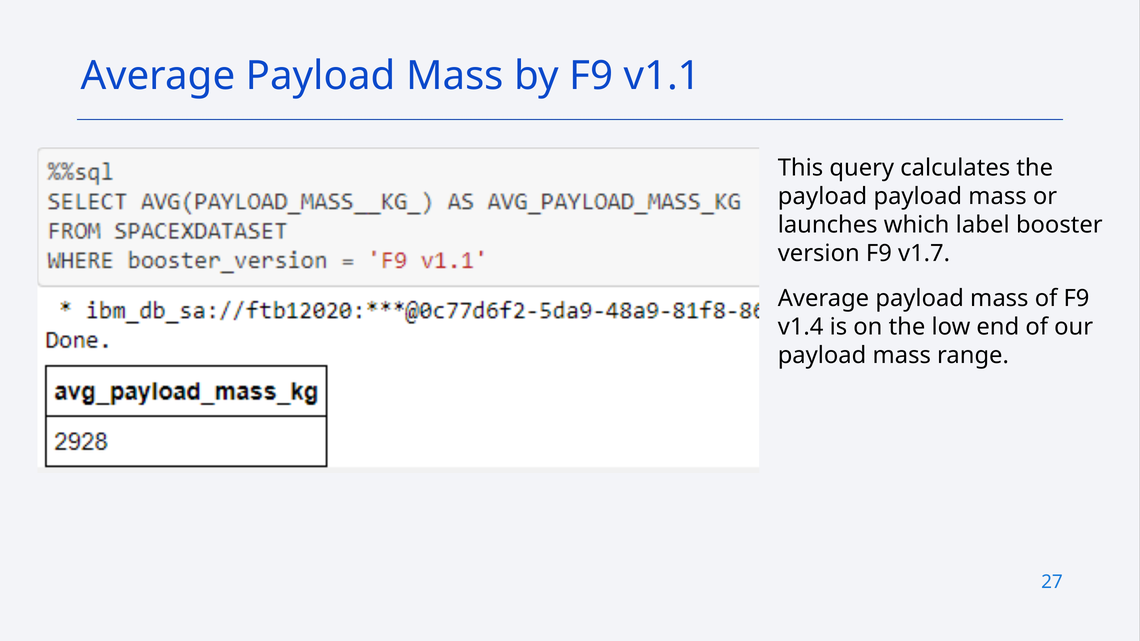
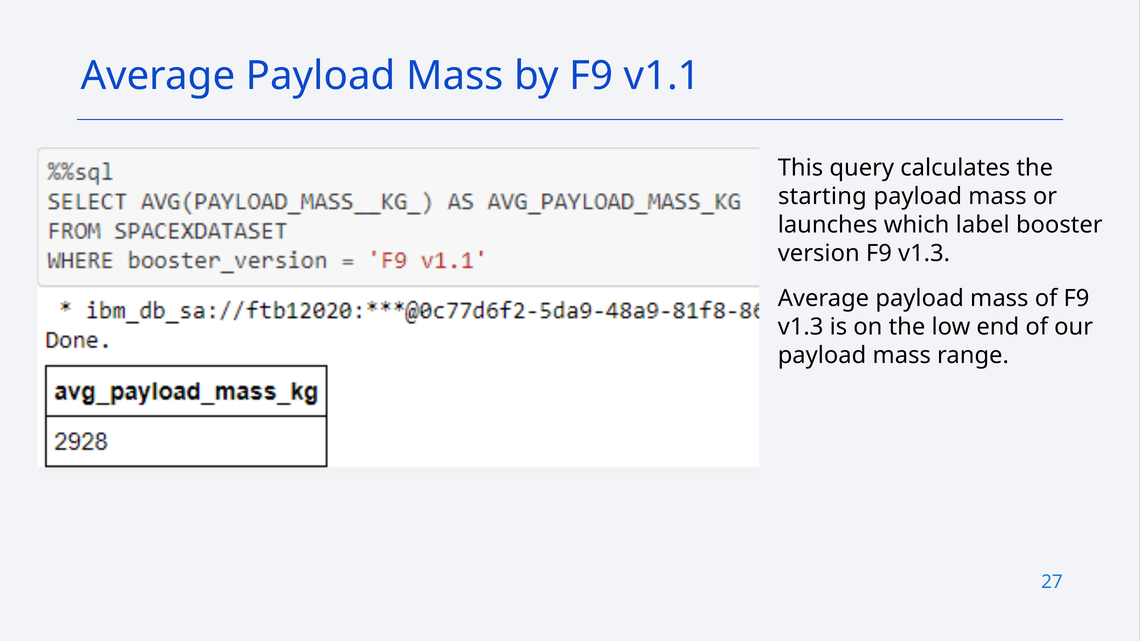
payload at (822, 196): payload -> starting
version F9 v1.7: v1.7 -> v1.3
v1.4 at (801, 327): v1.4 -> v1.3
